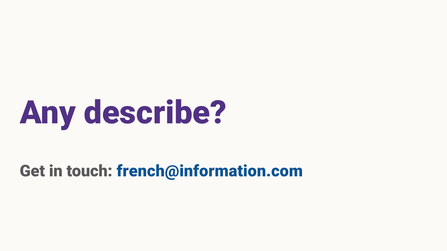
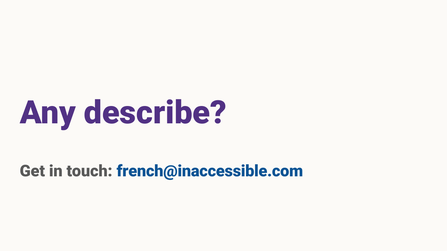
french@information.com: french@information.com -> french@inaccessible.com
